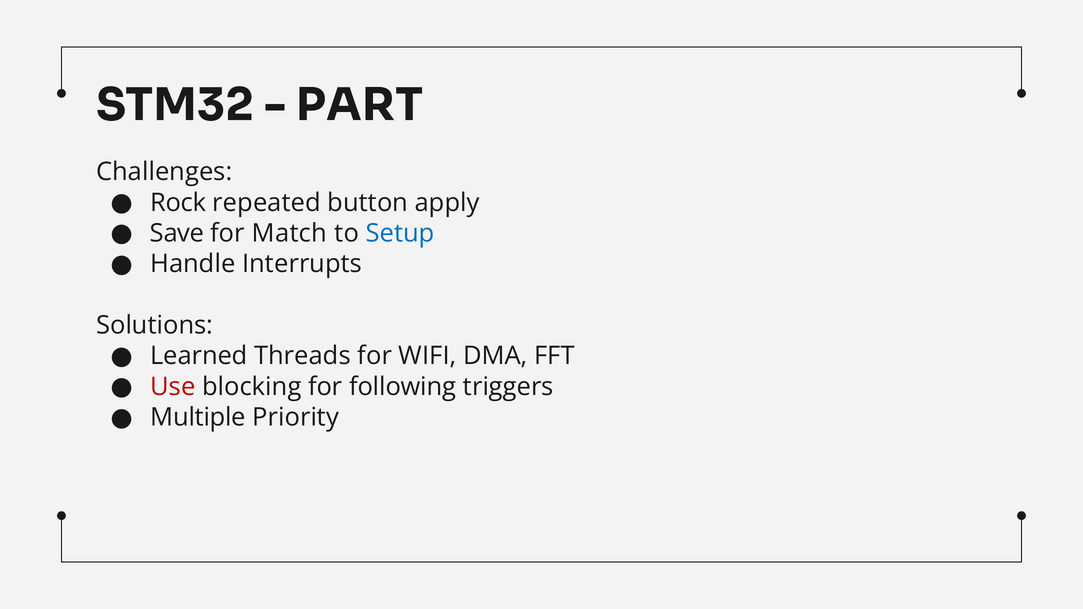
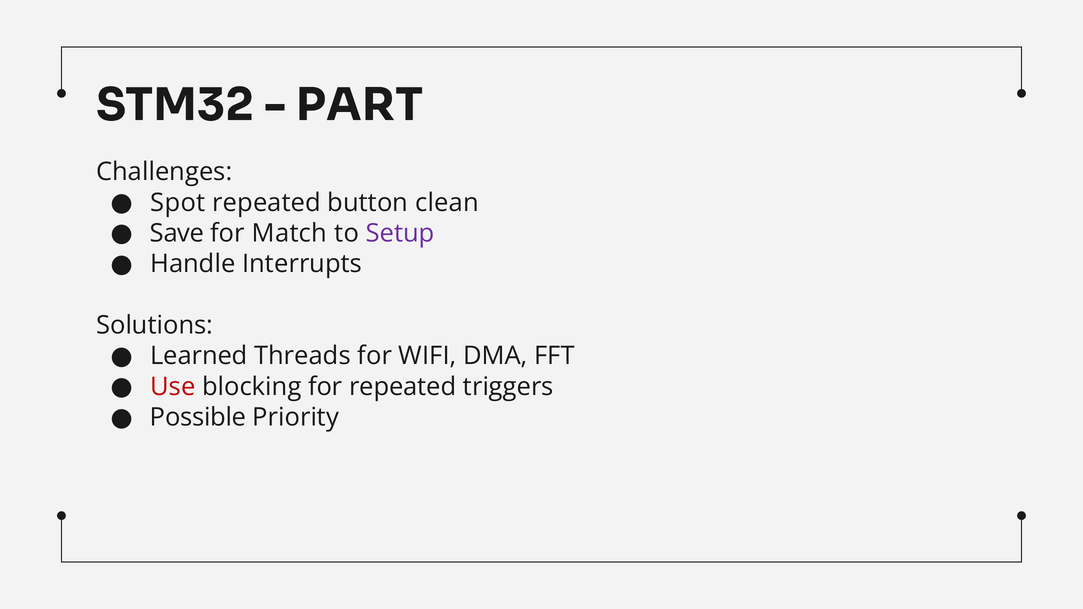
Rock: Rock -> Spot
apply: apply -> clean
Setup colour: blue -> purple
for following: following -> repeated
Multiple: Multiple -> Possible
